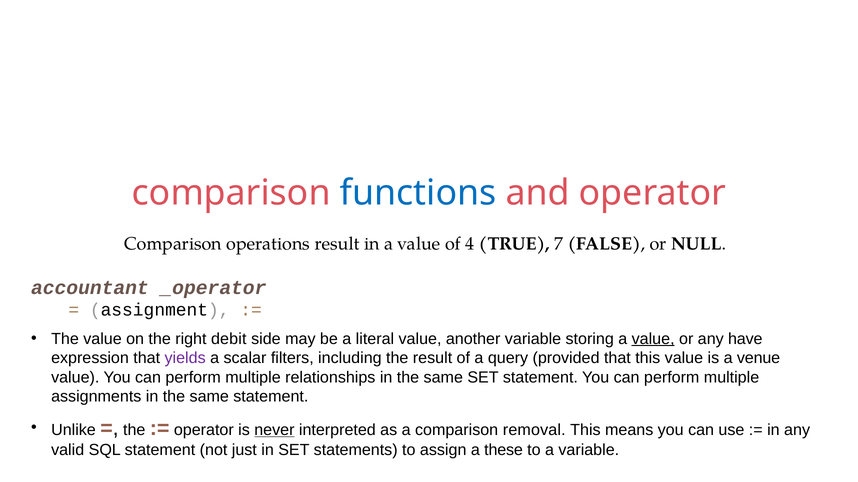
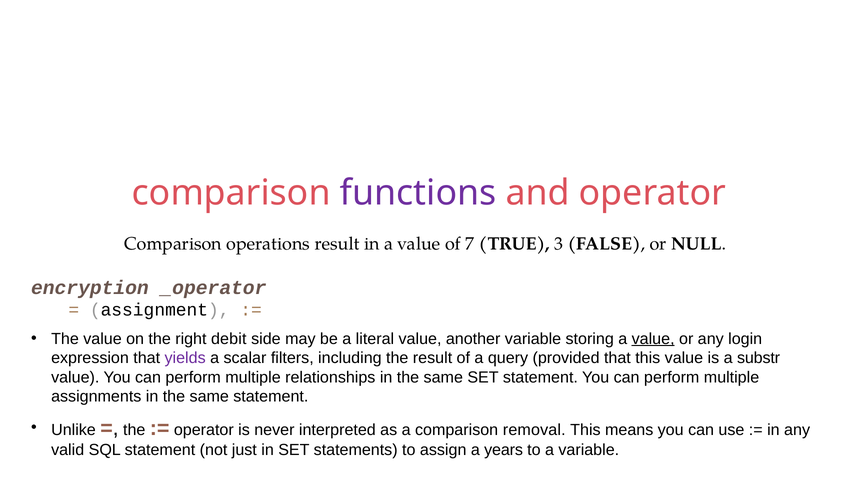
functions colour: blue -> purple
4: 4 -> 7
7: 7 -> 3
accountant: accountant -> encryption
have: have -> login
venue: venue -> substr
never underline: present -> none
these: these -> years
